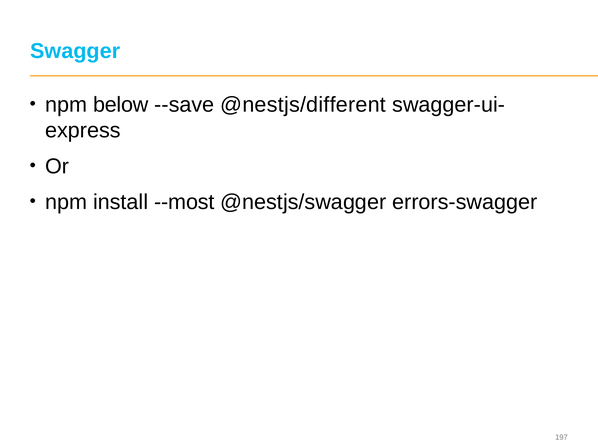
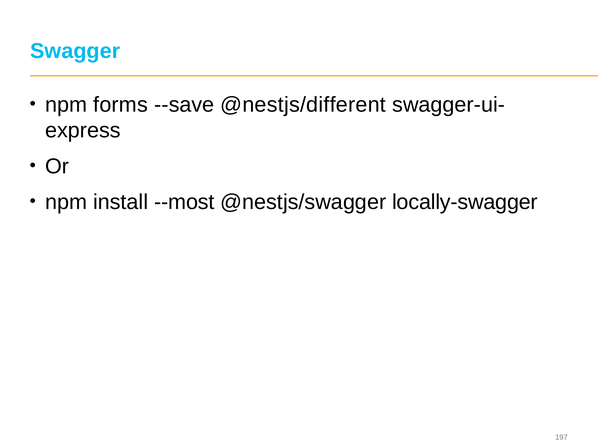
below: below -> forms
errors-swagger: errors-swagger -> locally-swagger
